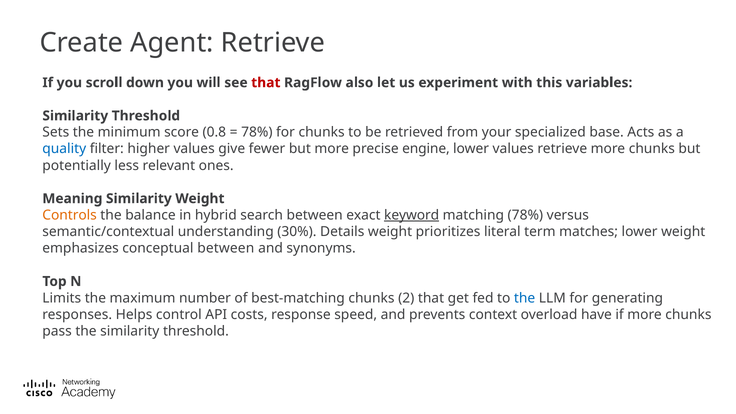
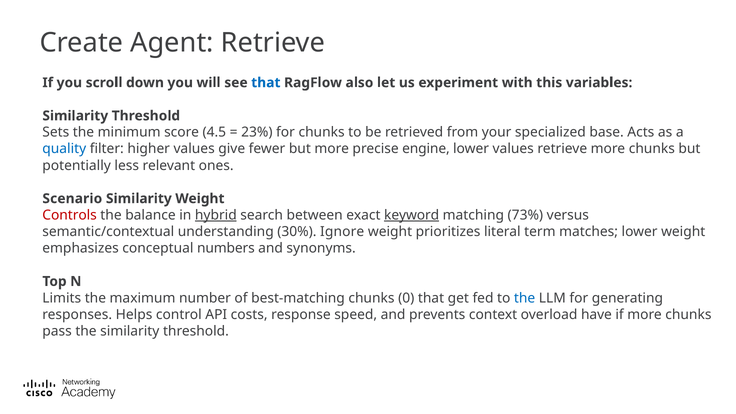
that at (266, 83) colour: red -> blue
0.8: 0.8 -> 4.5
78% at (257, 132): 78% -> 23%
Meaning: Meaning -> Scenario
Controls colour: orange -> red
hybrid underline: none -> present
matching 78%: 78% -> 73%
Details: Details -> Ignore
conceptual between: between -> numbers
2: 2 -> 0
